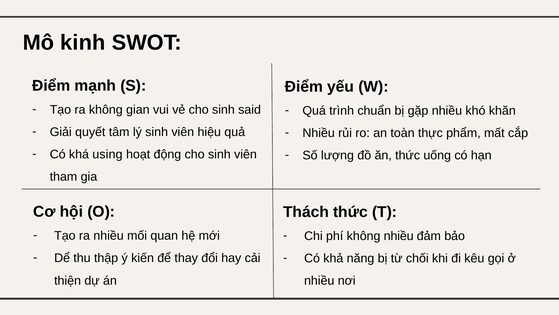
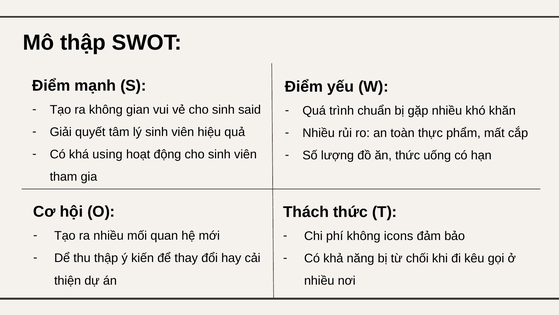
Mô kinh: kinh -> thập
không nhiều: nhiều -> icons
